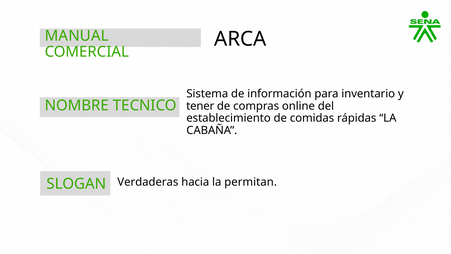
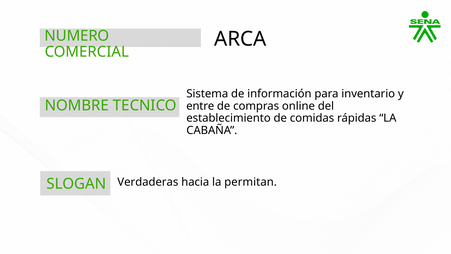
MANUAL: MANUAL -> NUMERO
tener: tener -> entre
